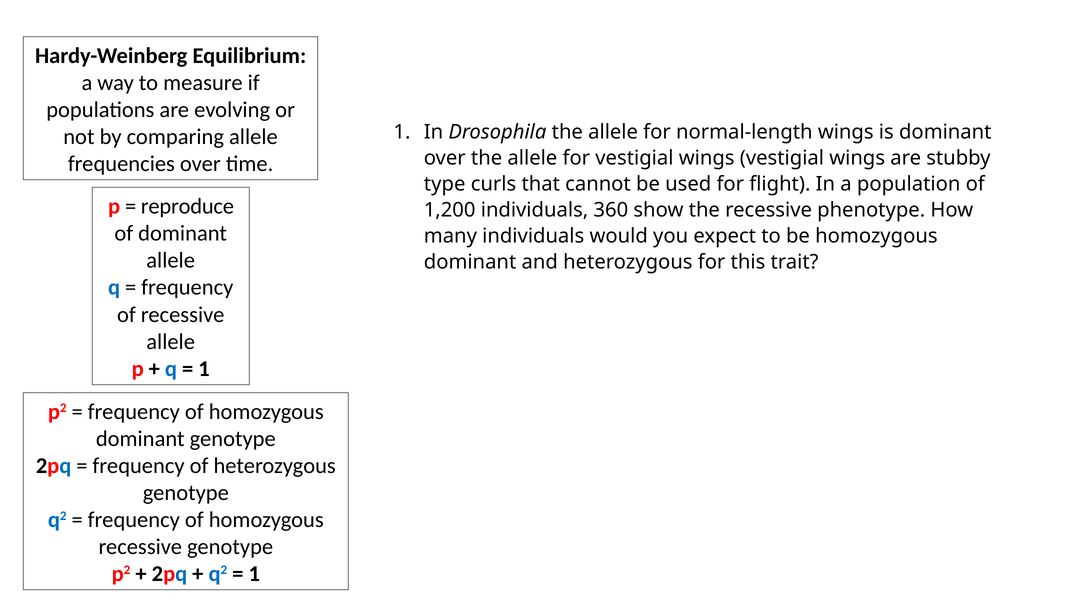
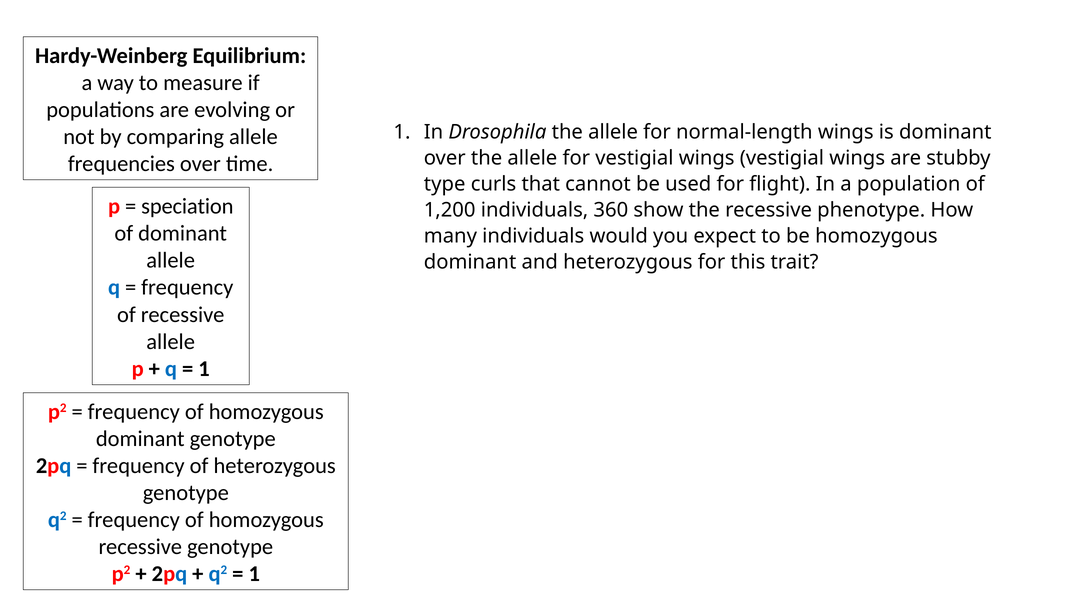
reproduce: reproduce -> speciation
